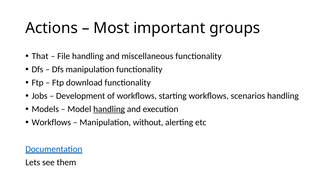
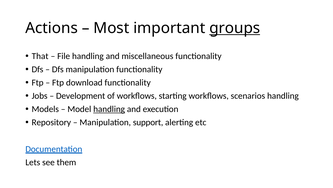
groups underline: none -> present
Workflows at (51, 122): Workflows -> Repository
without: without -> support
